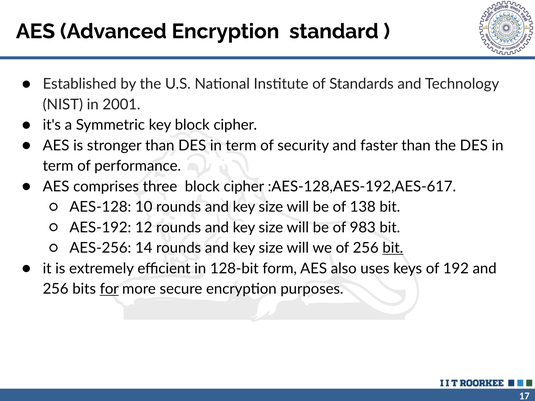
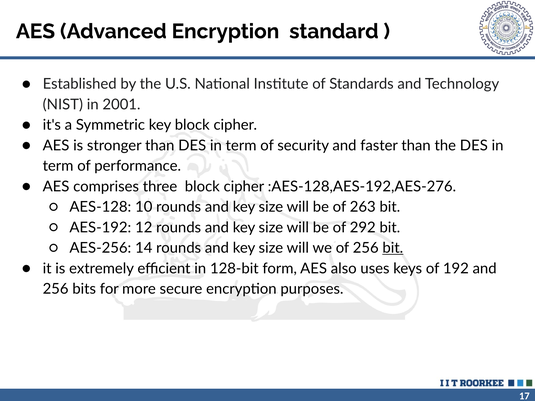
:AES-128,AES-192,AES-617: :AES-128,AES-192,AES-617 -> :AES-128,AES-192,AES-276
138: 138 -> 263
983: 983 -> 292
for underline: present -> none
